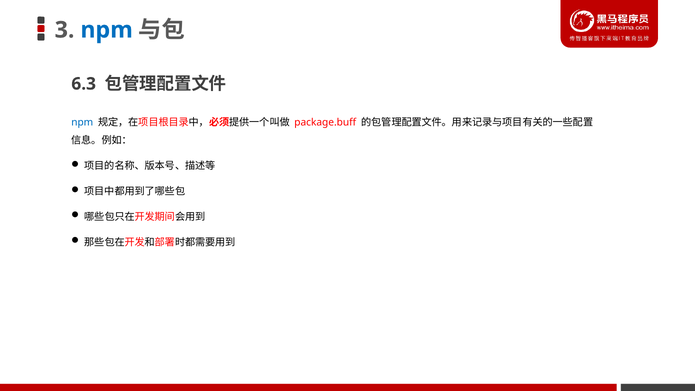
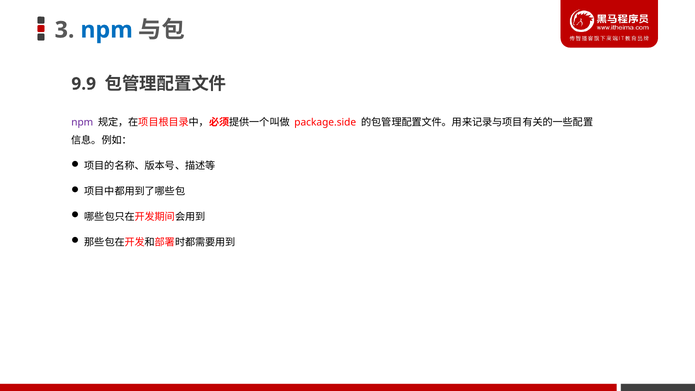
6.3: 6.3 -> 9.9
npm at (82, 122) colour: blue -> purple
package.buff: package.buff -> package.side
